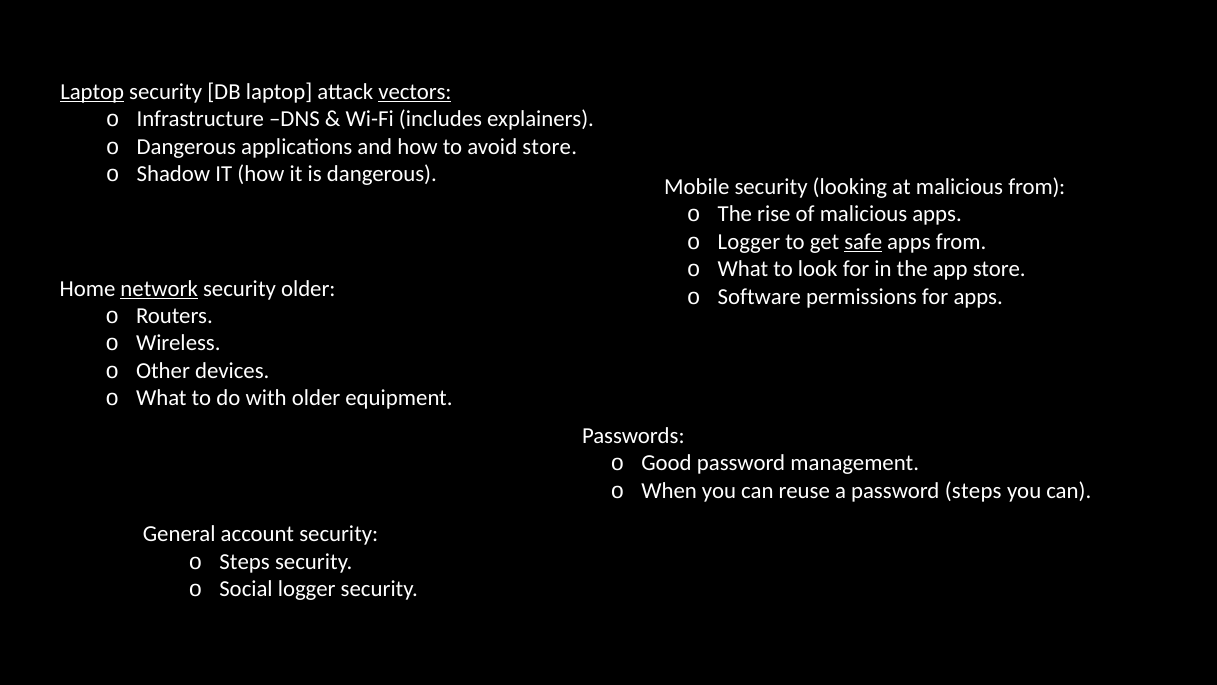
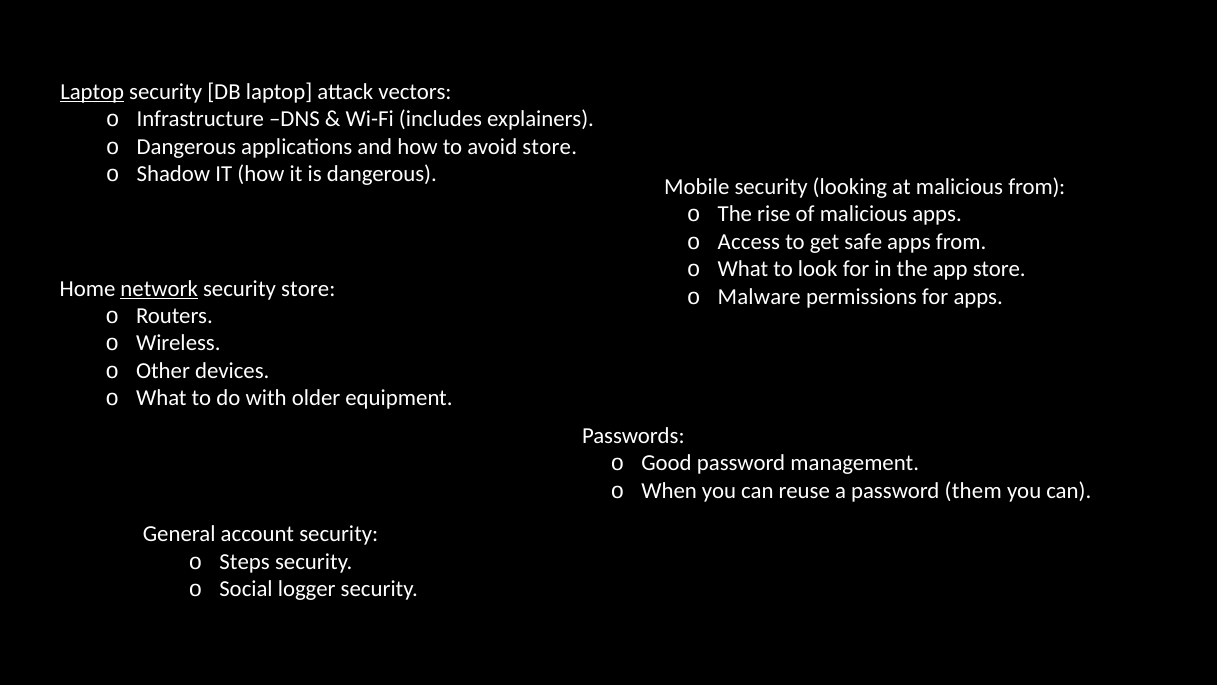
vectors underline: present -> none
o Logger: Logger -> Access
safe underline: present -> none
security older: older -> store
Software: Software -> Malware
password steps: steps -> them
